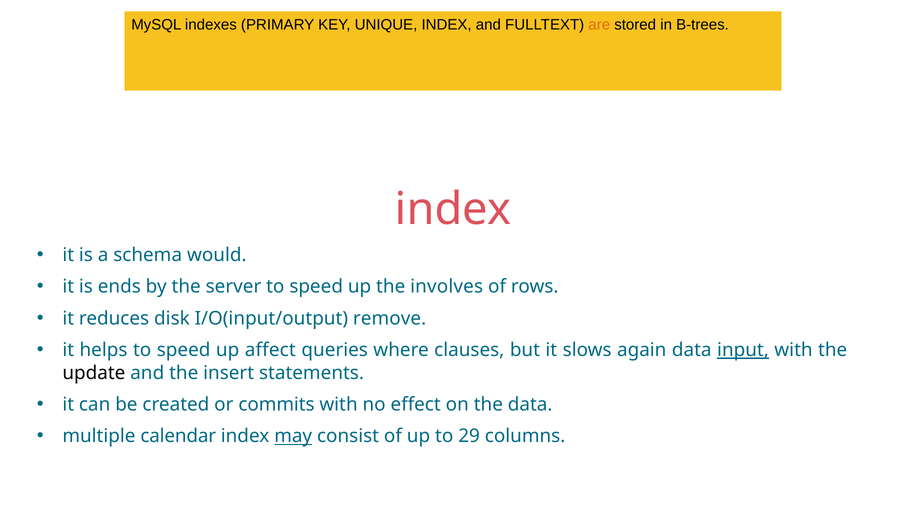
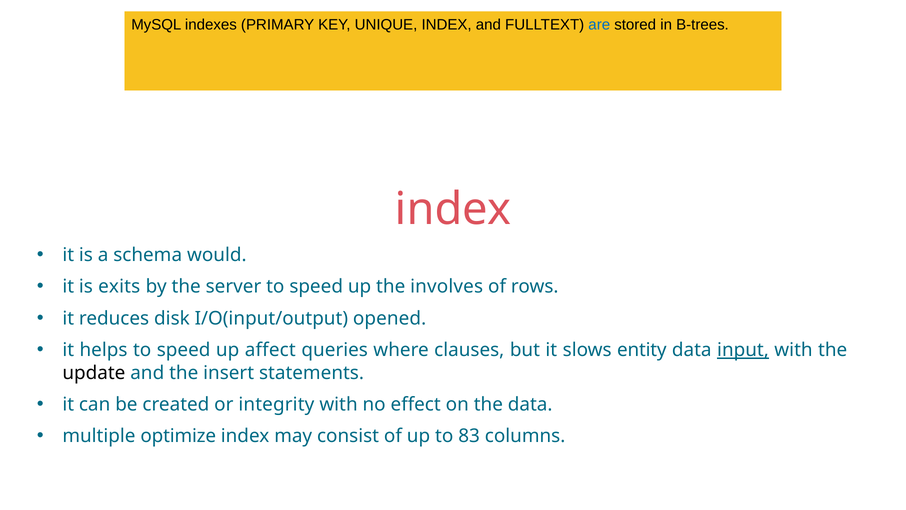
are at (599, 25) colour: orange -> blue
ends: ends -> exits
remove: remove -> opened
again: again -> entity
commits: commits -> integrity
calendar: calendar -> optimize
may underline: present -> none
29: 29 -> 83
